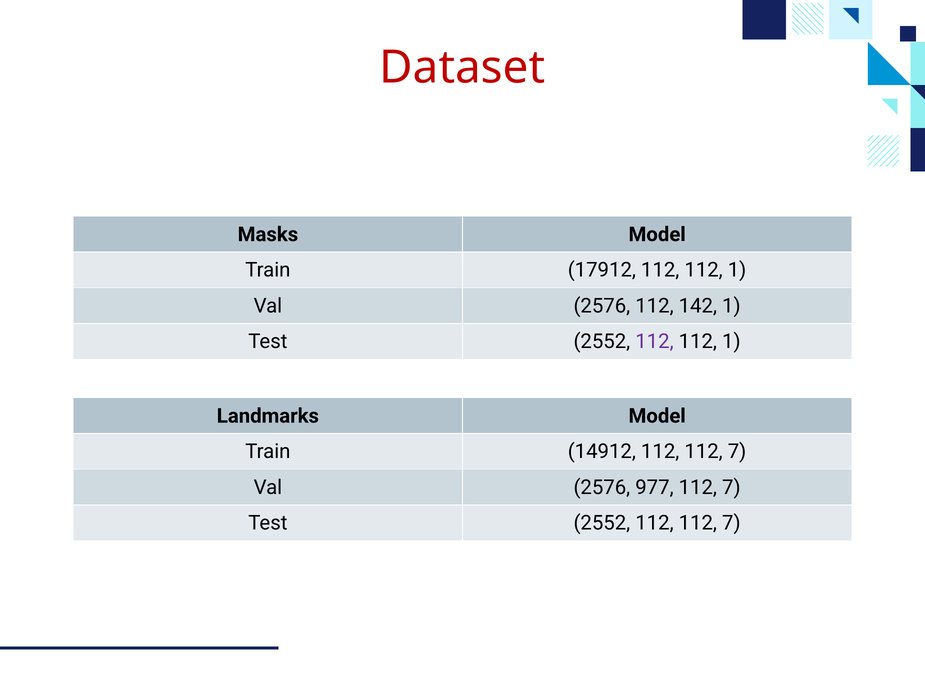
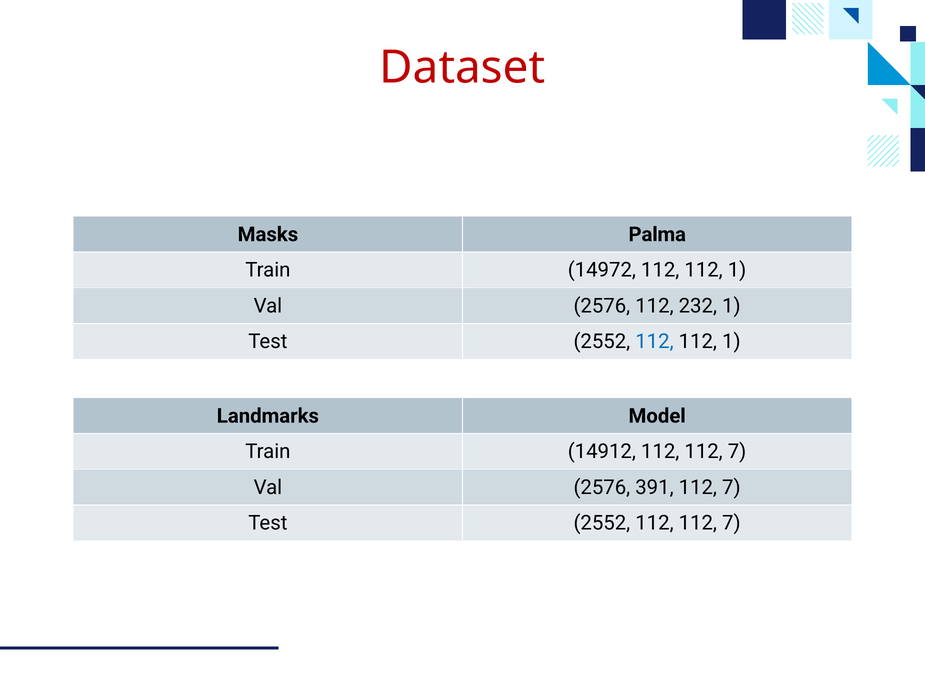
Masks Model: Model -> Palma
17912: 17912 -> 14972
142: 142 -> 232
112 at (654, 342) colour: purple -> blue
977: 977 -> 391
